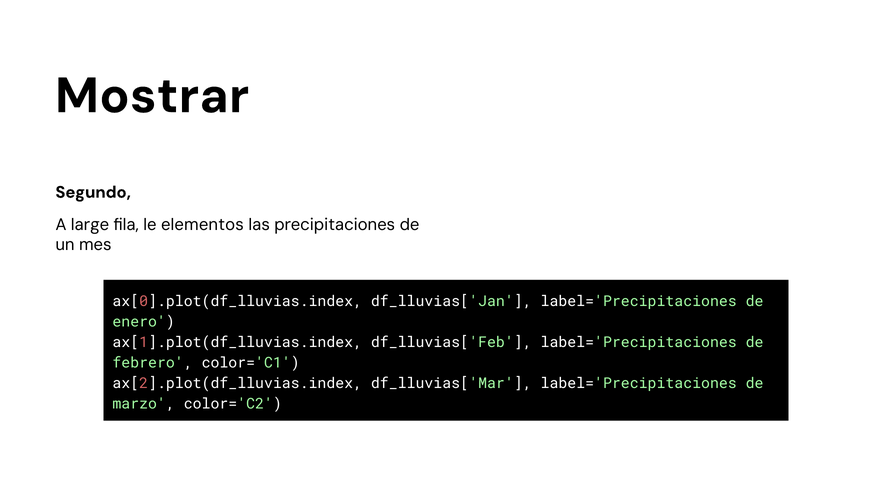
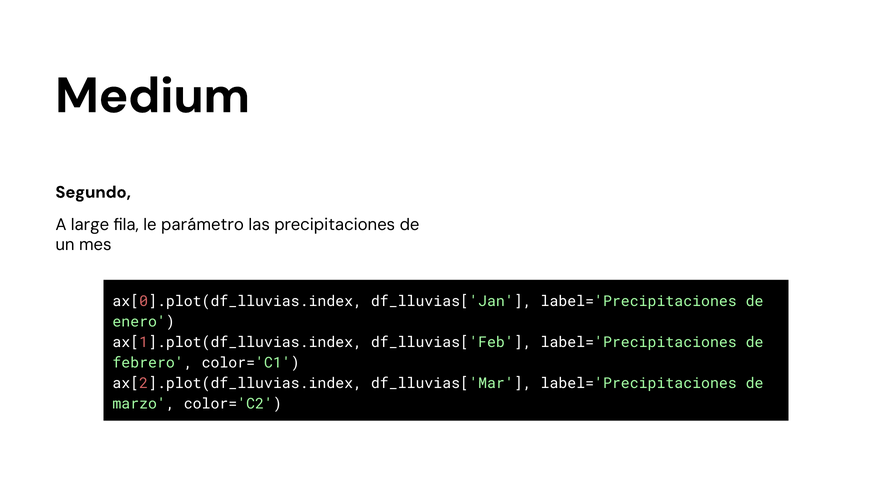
Mostrar: Mostrar -> Medium
elementos: elementos -> parámetro
